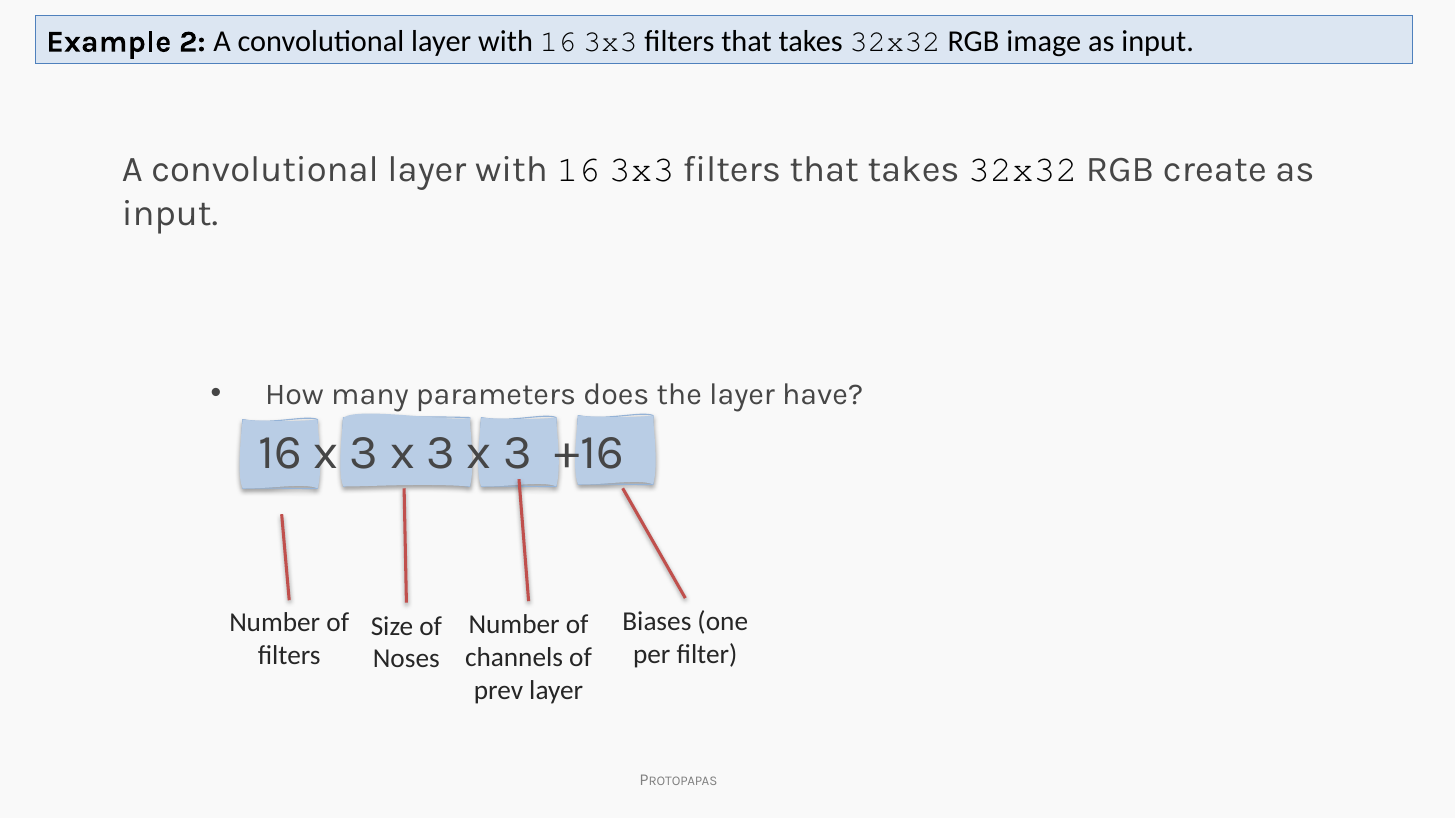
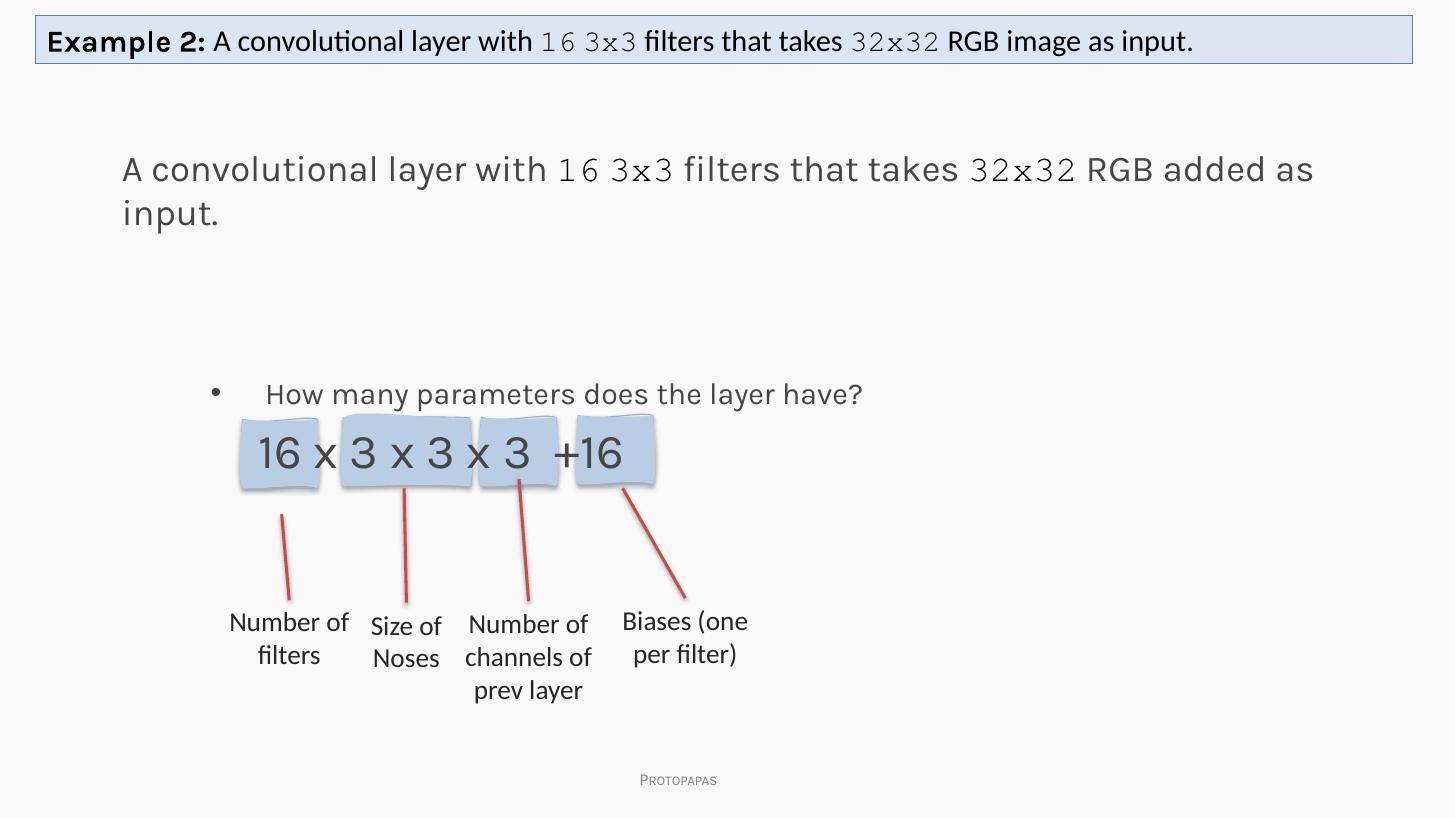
create: create -> added
